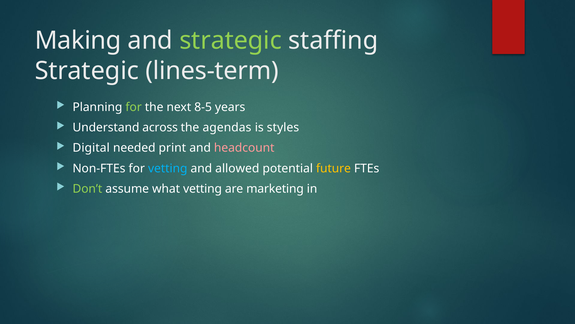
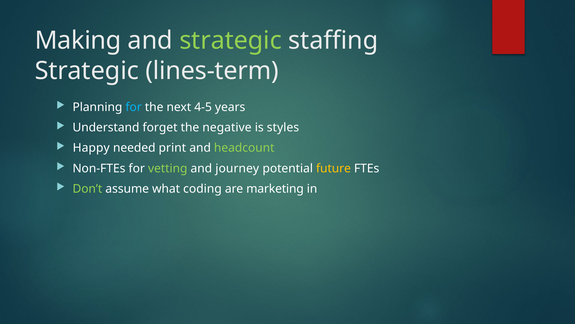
for at (134, 107) colour: light green -> light blue
8-5: 8-5 -> 4-5
across: across -> forget
agendas: agendas -> negative
Digital: Digital -> Happy
headcount colour: pink -> light green
vetting at (168, 168) colour: light blue -> light green
allowed: allowed -> journey
what vetting: vetting -> coding
